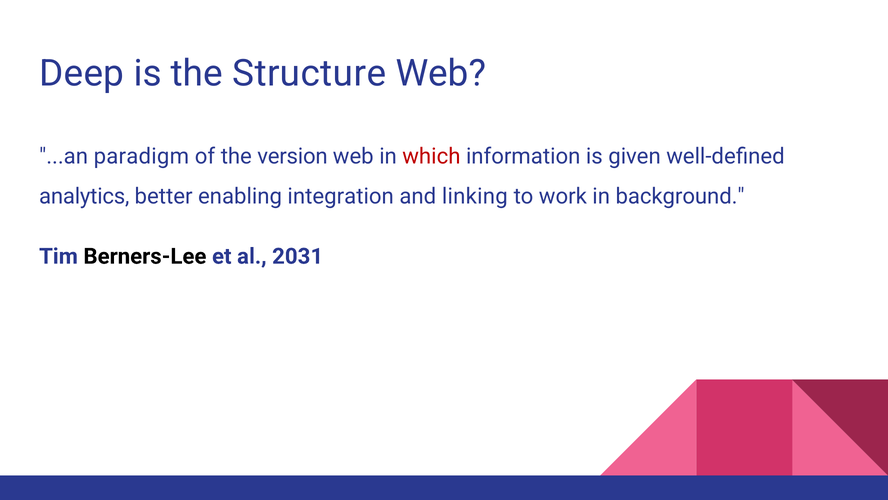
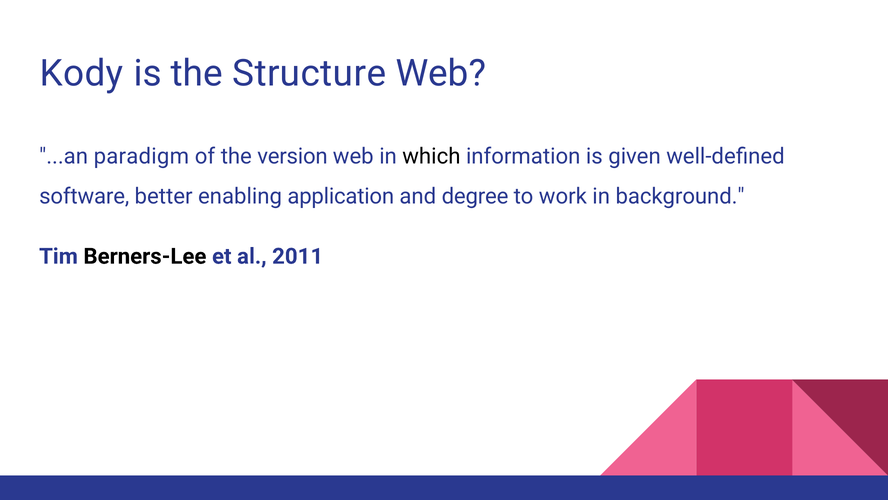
Deep: Deep -> Kody
which colour: red -> black
analytics: analytics -> software
integration: integration -> application
linking: linking -> degree
2031: 2031 -> 2011
